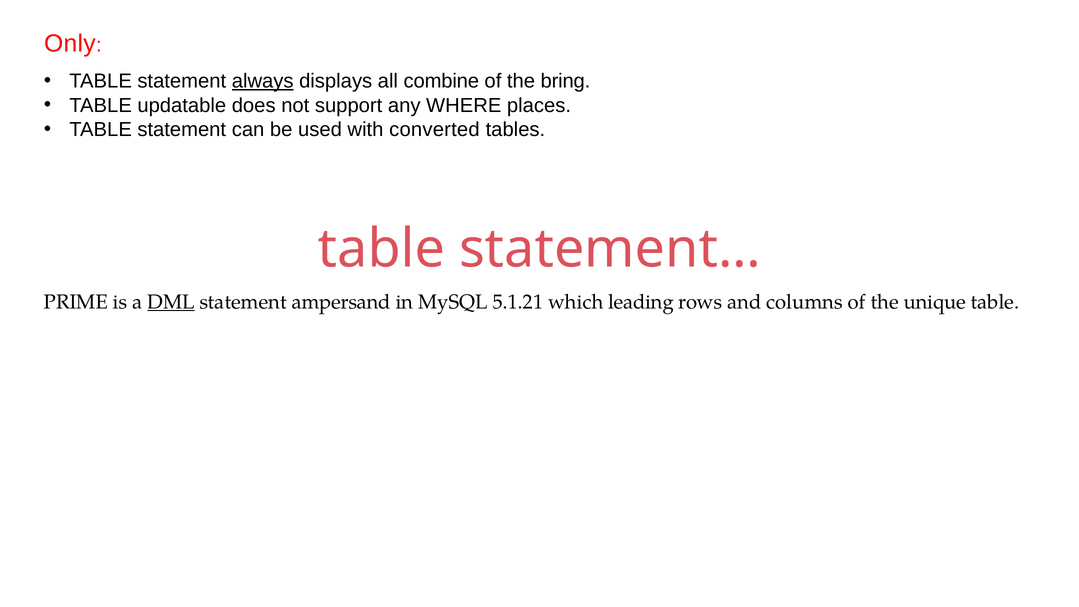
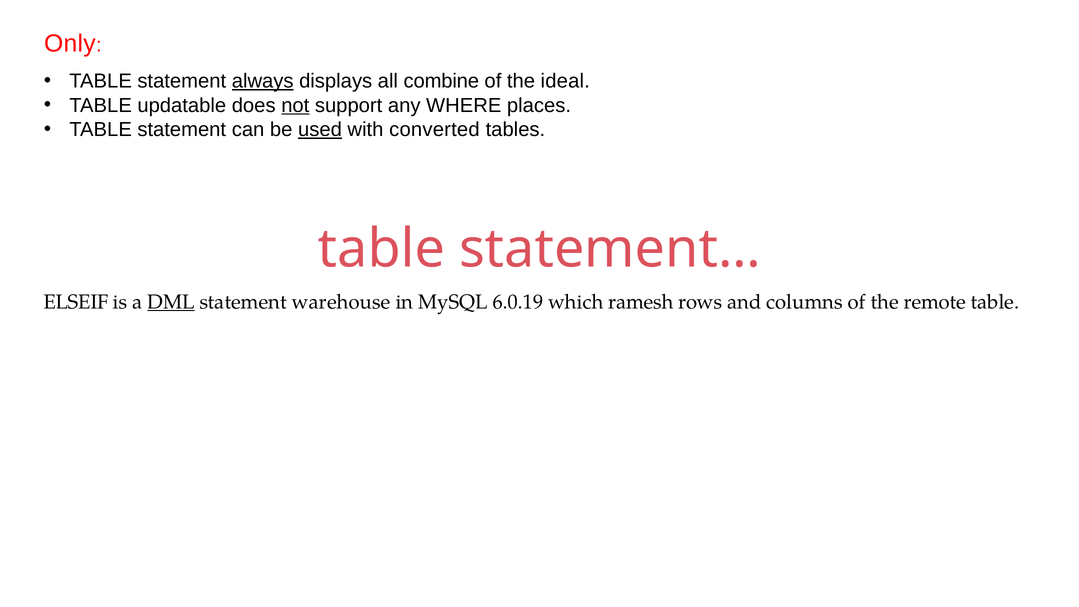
bring: bring -> ideal
not underline: none -> present
used underline: none -> present
PRIME: PRIME -> ELSEIF
ampersand: ampersand -> warehouse
5.1.21: 5.1.21 -> 6.0.19
leading: leading -> ramesh
unique: unique -> remote
